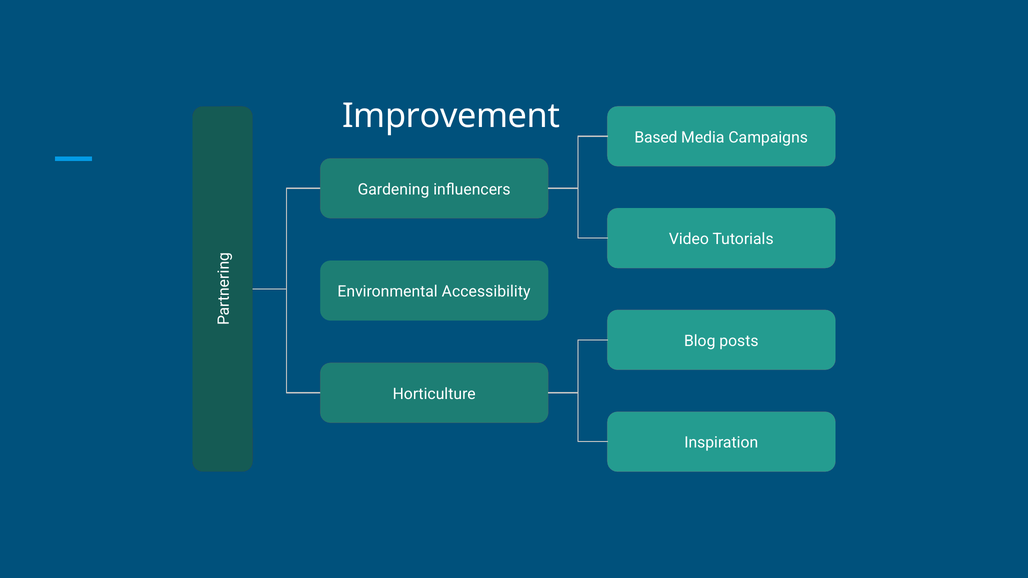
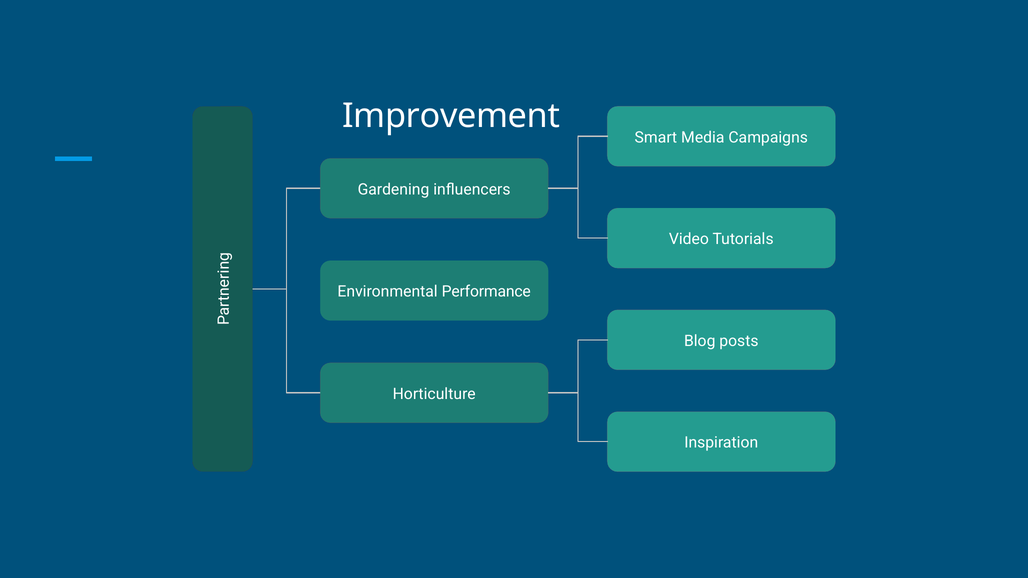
Based: Based -> Smart
Accessibility: Accessibility -> Performance
